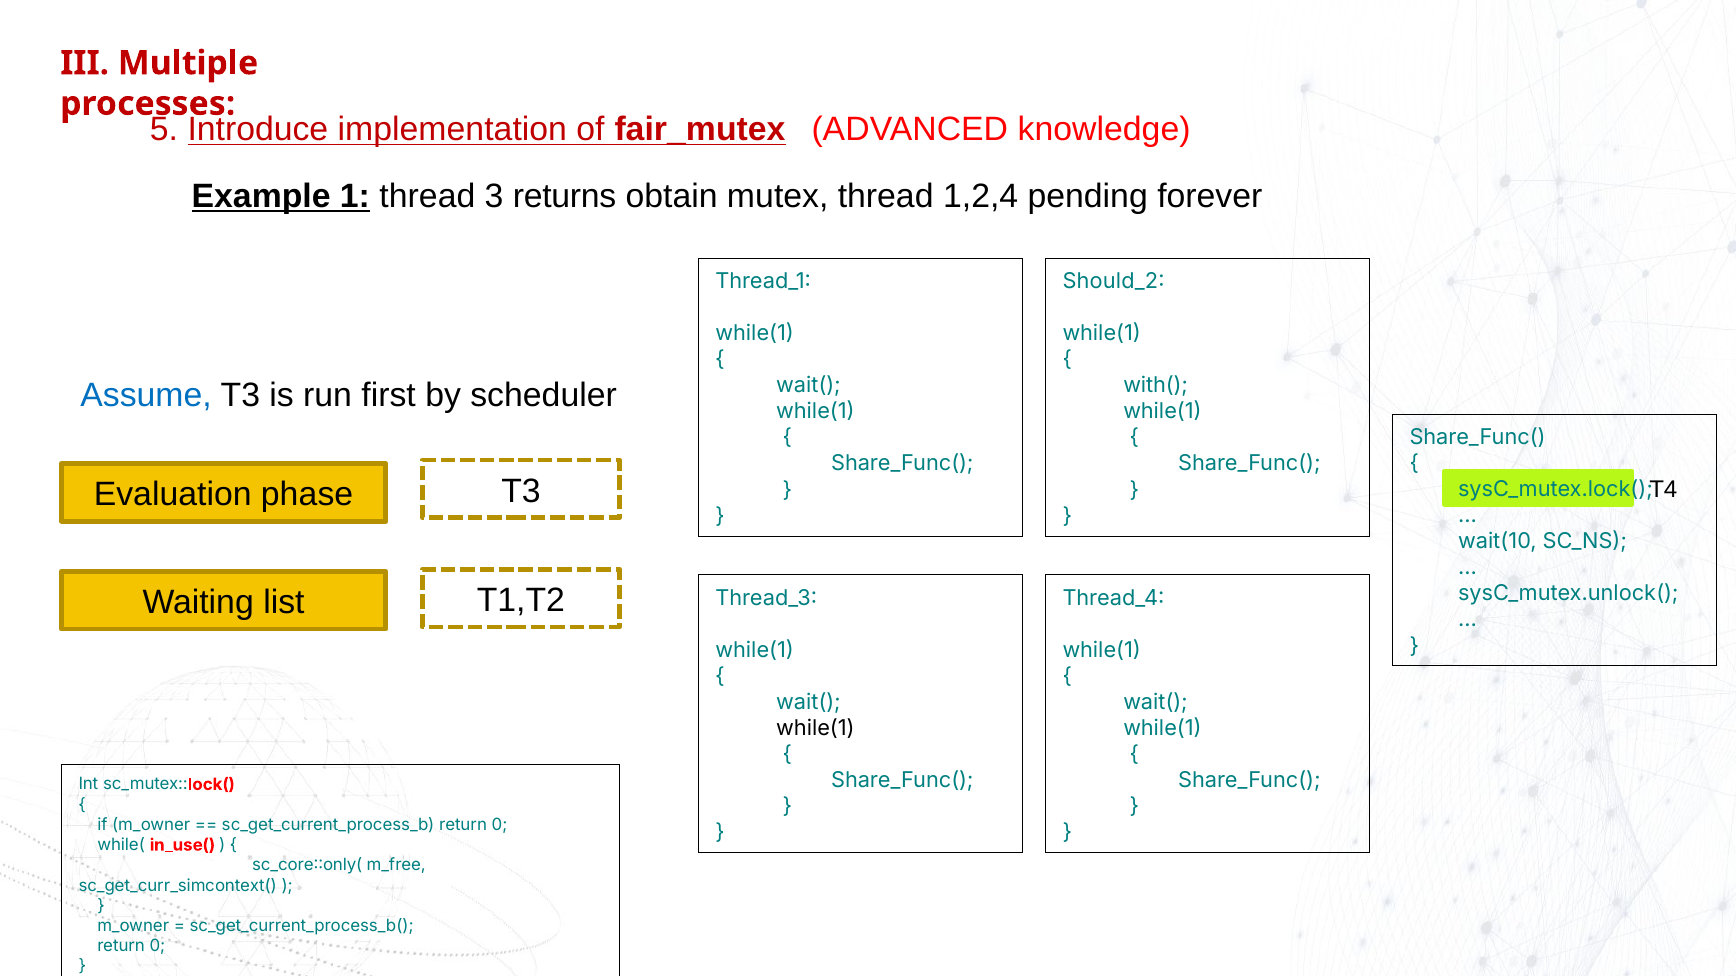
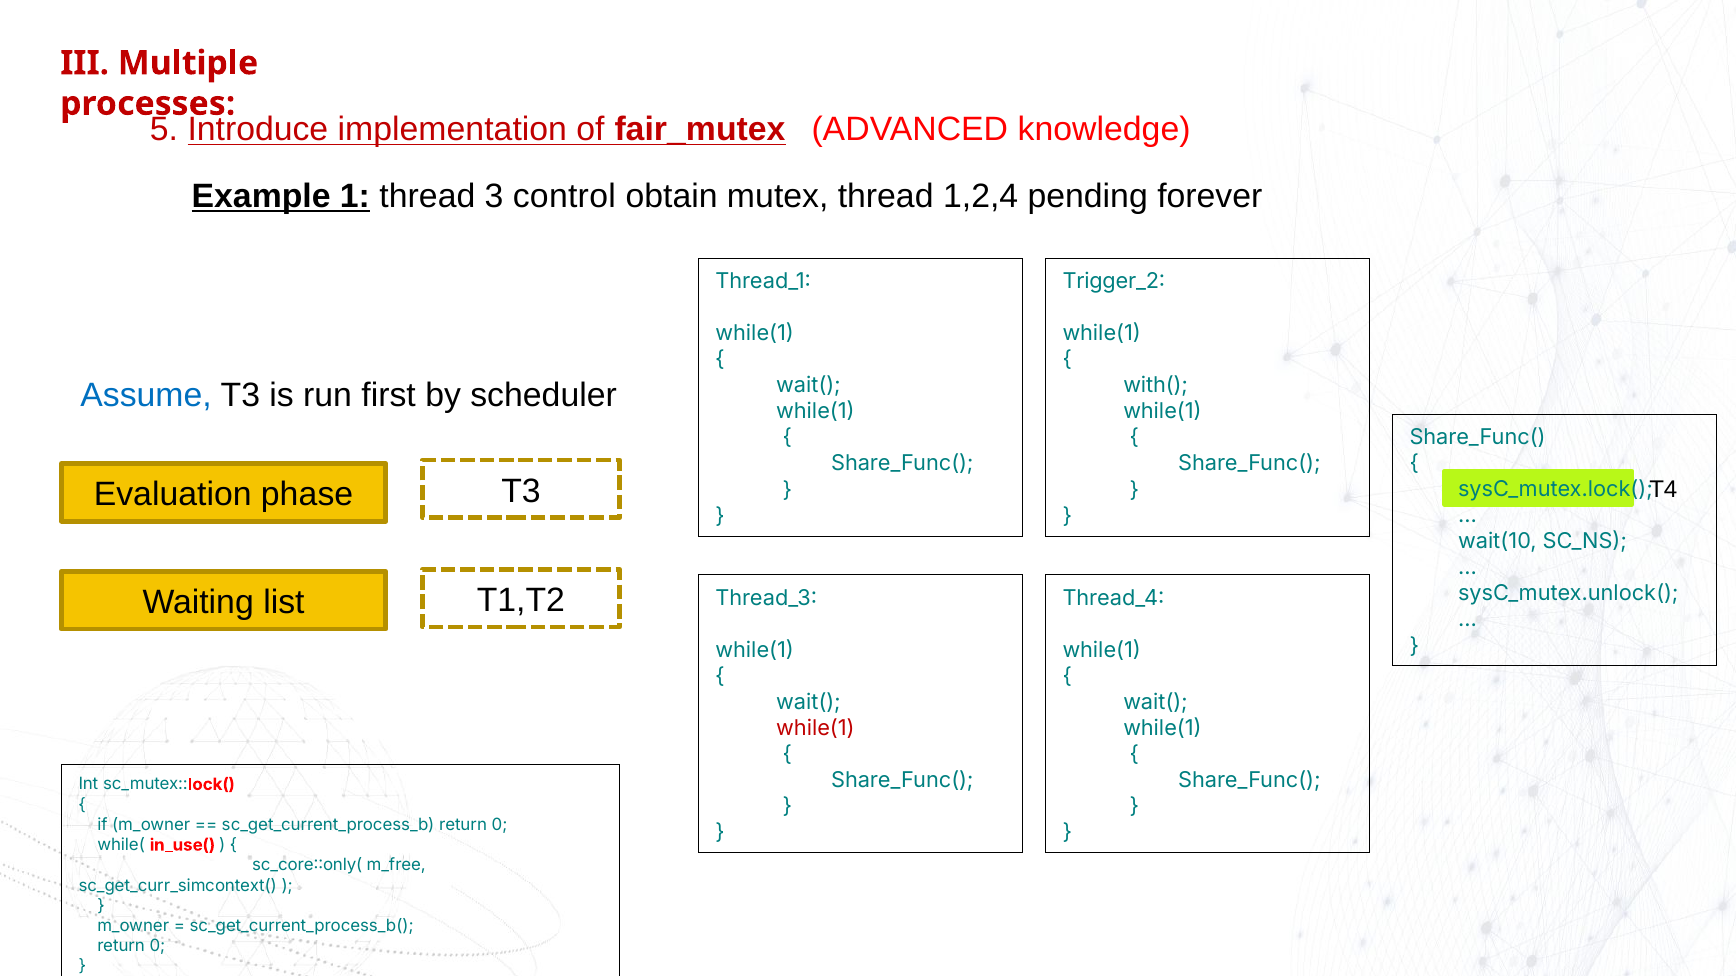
returns: returns -> control
Should_2: Should_2 -> Trigger_2
while(1 at (815, 729) colour: black -> red
